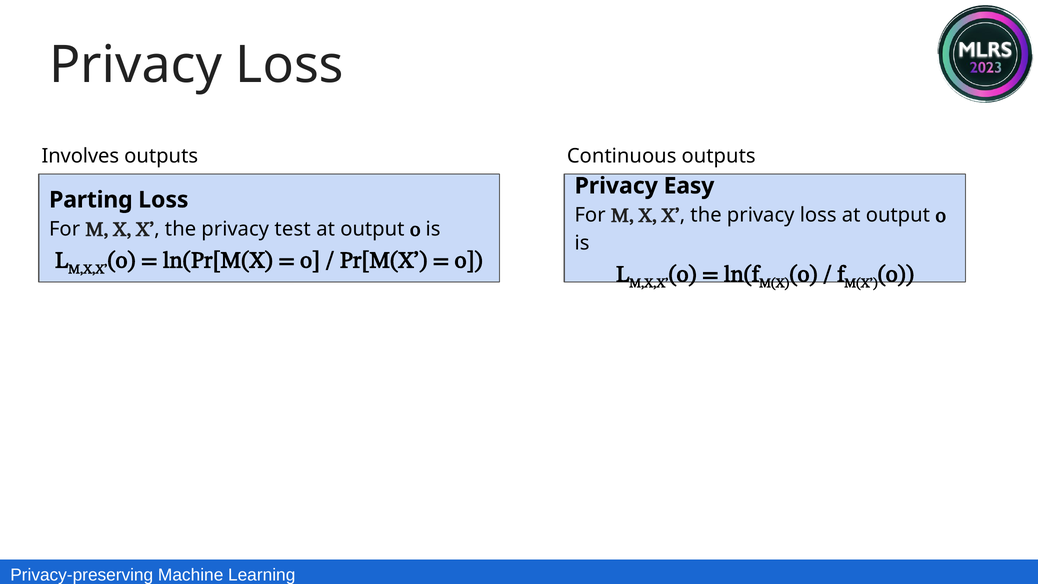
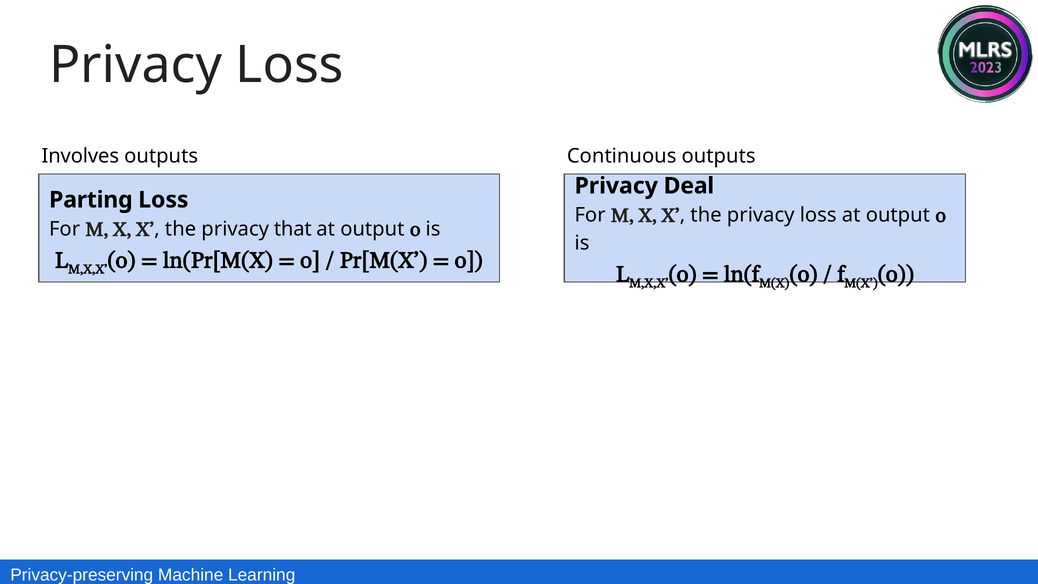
Easy: Easy -> Deal
test: test -> that
